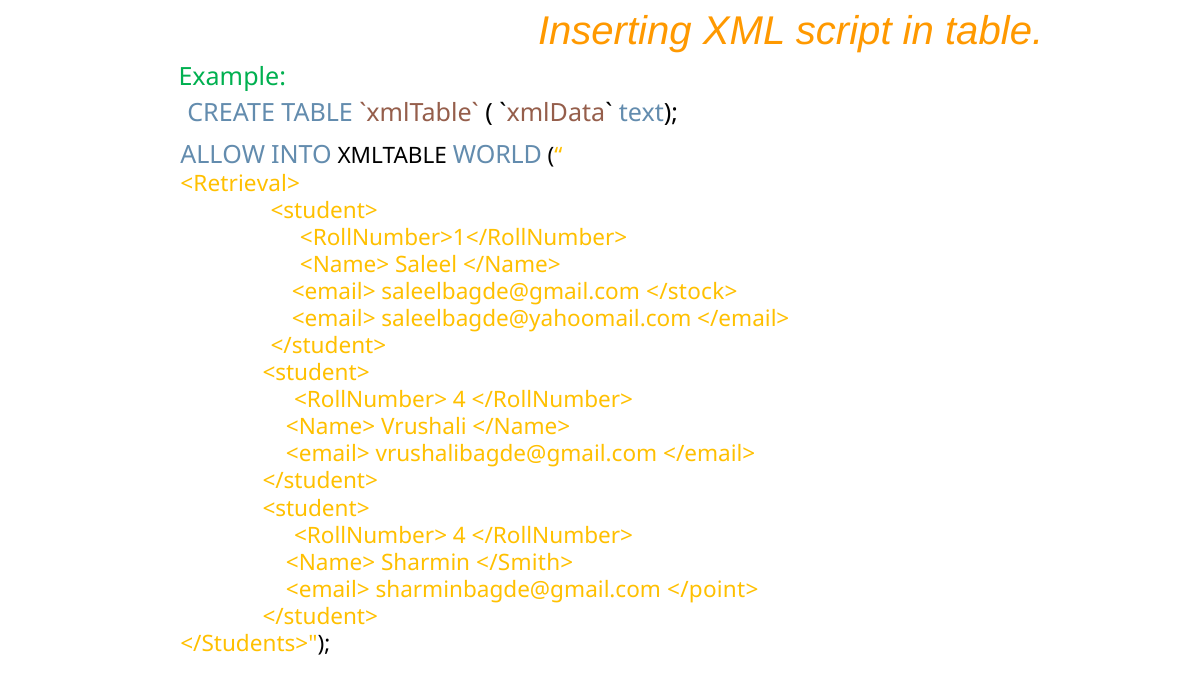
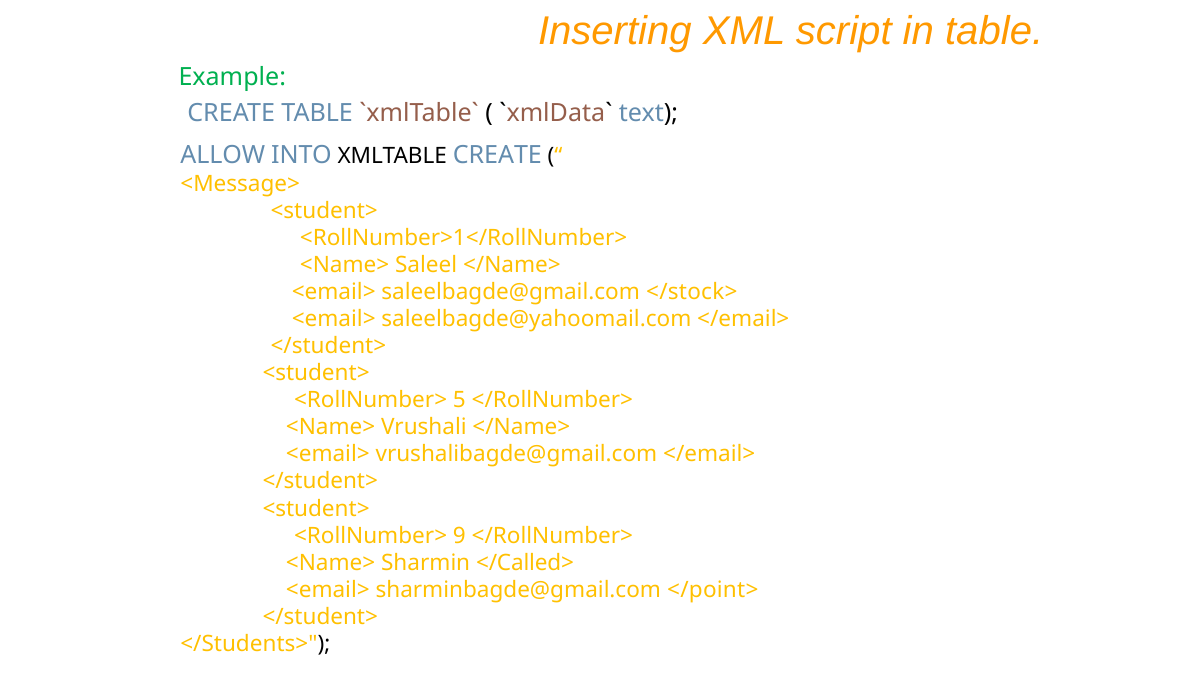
XMLTABLE WORLD: WORLD -> CREATE
<Retrieval>: <Retrieval> -> <Message>
4 at (459, 400): 4 -> 5
4 at (459, 535): 4 -> 9
</Smith>: </Smith> -> </Called>
